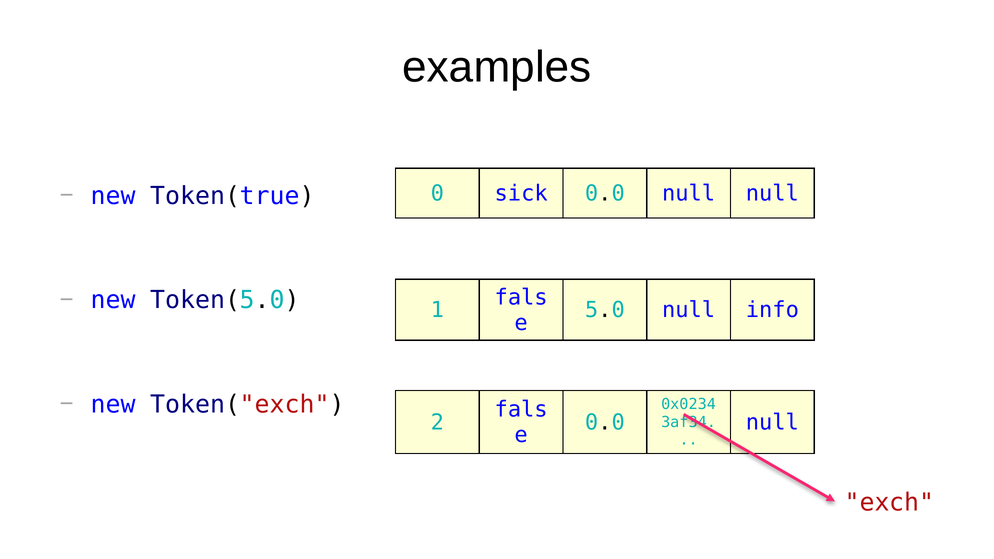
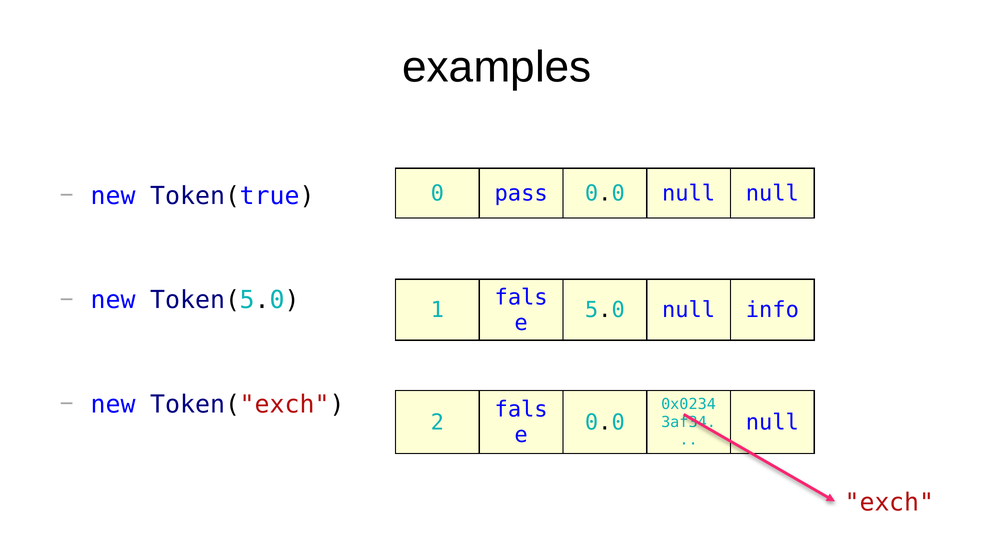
sick: sick -> pass
